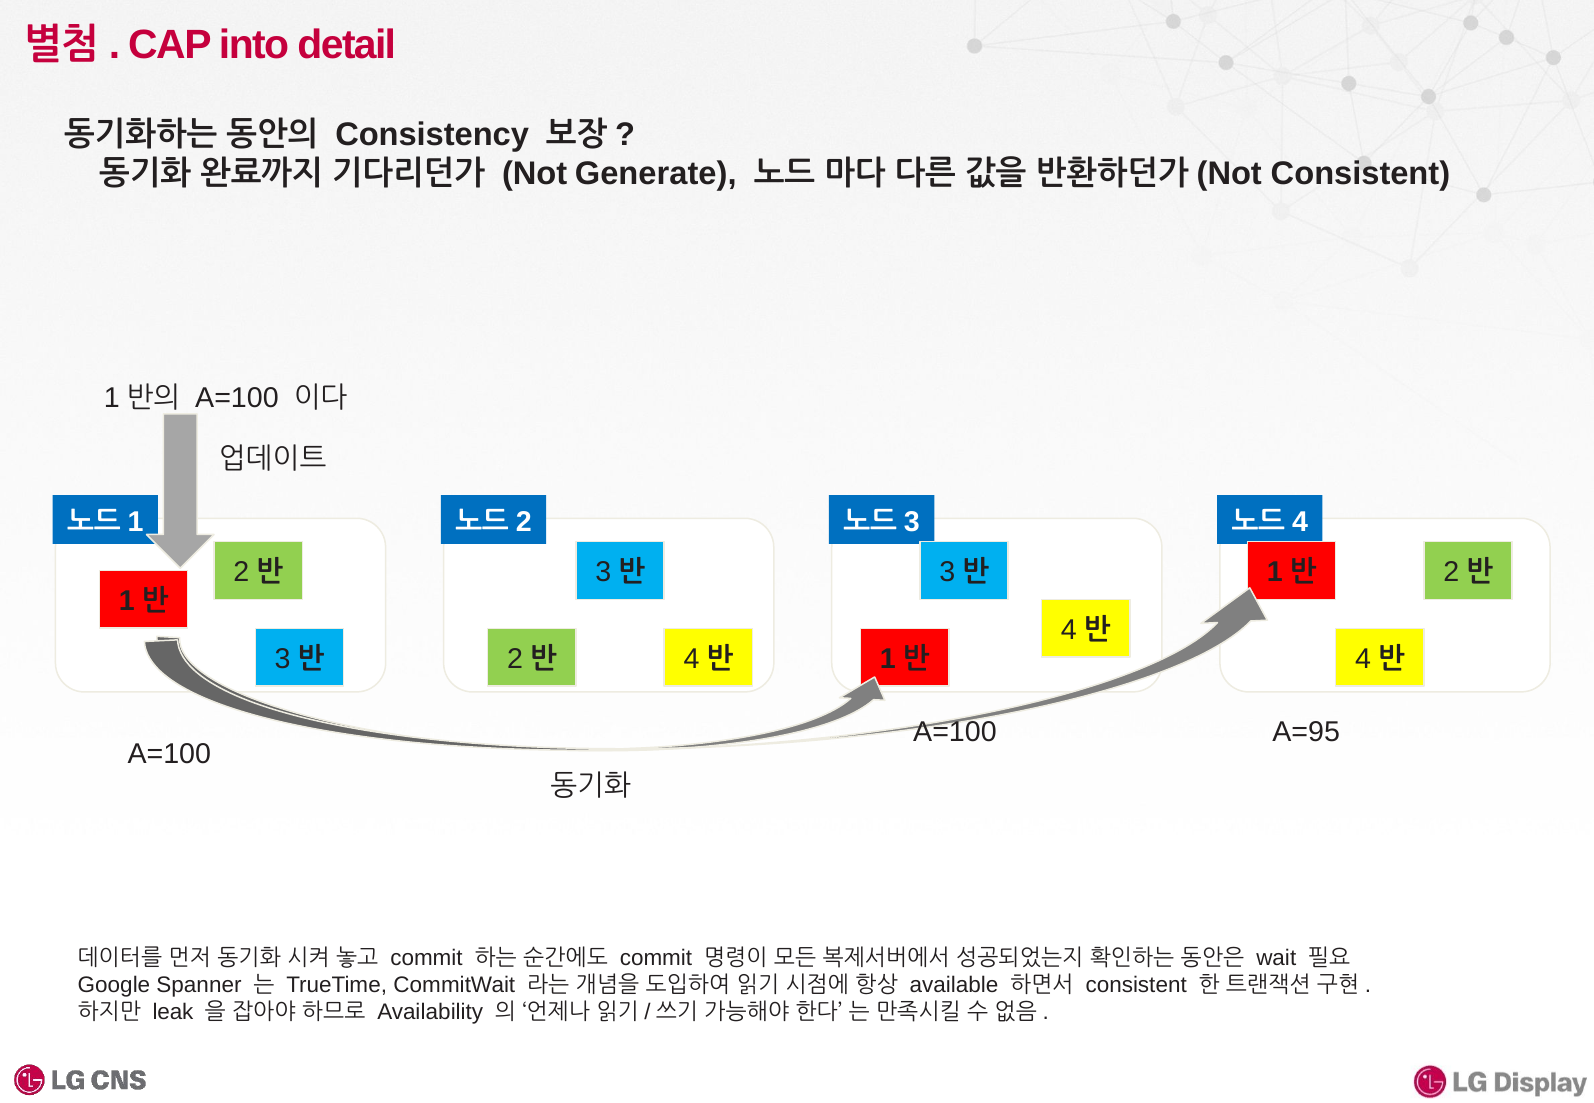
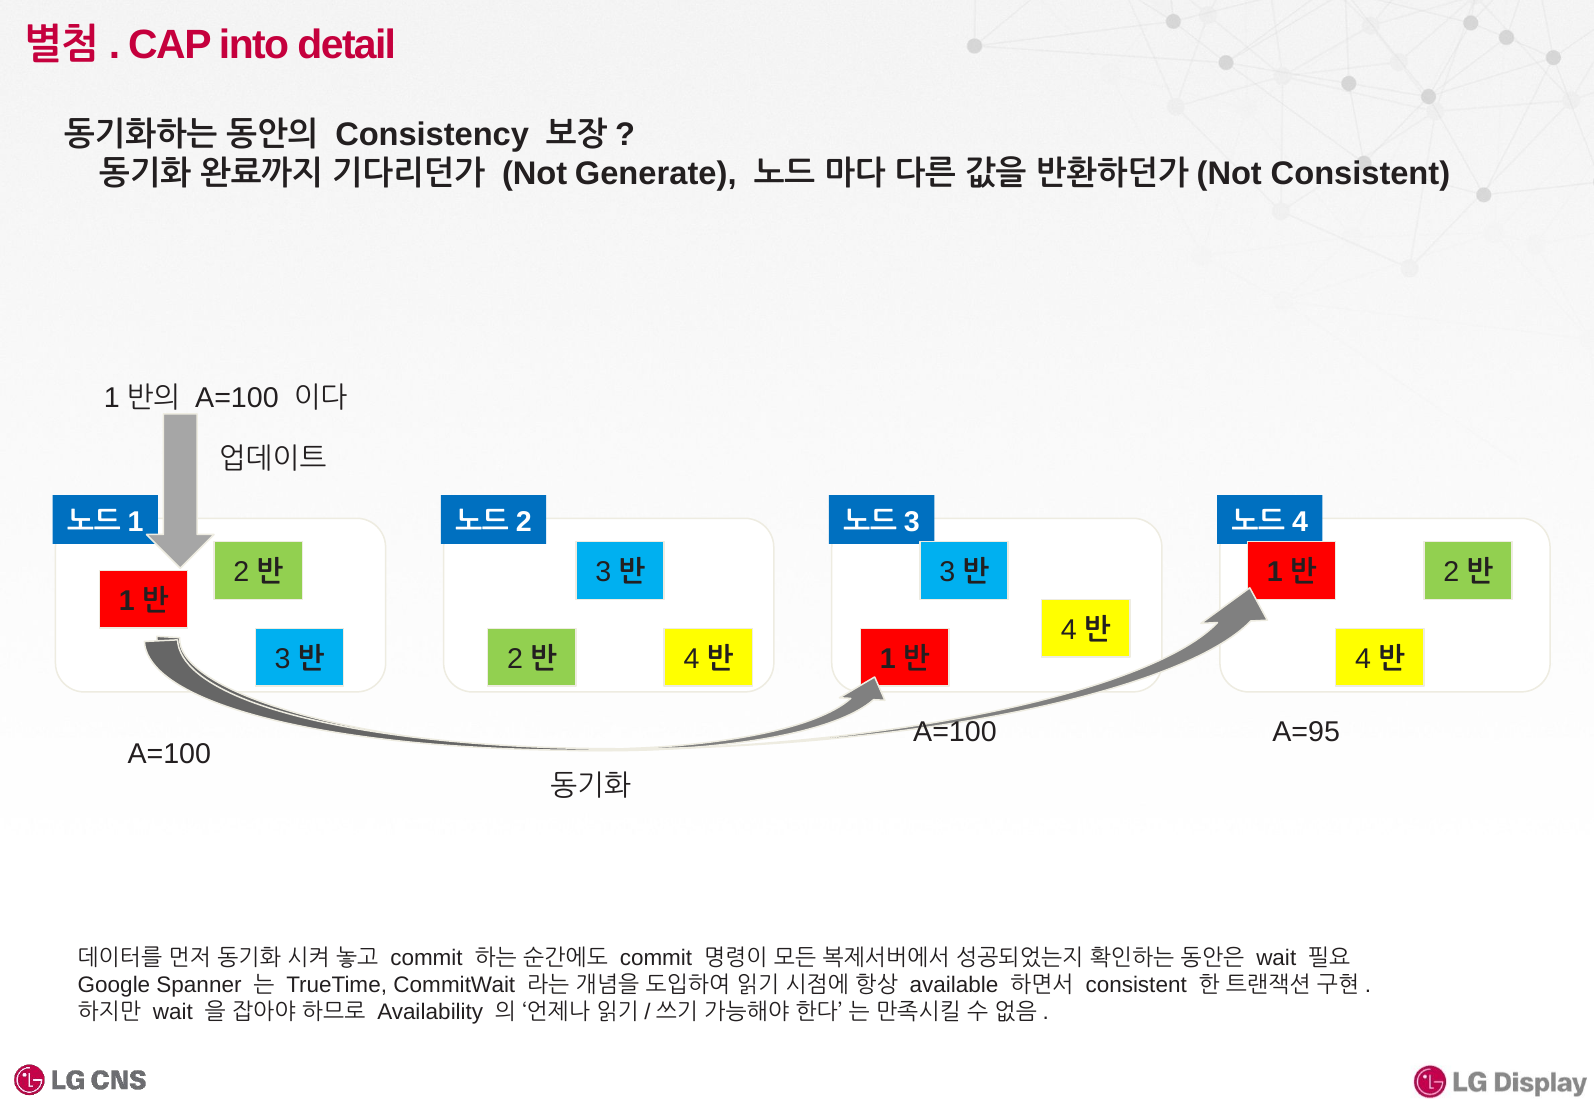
leak at (173, 1012): leak -> wait
